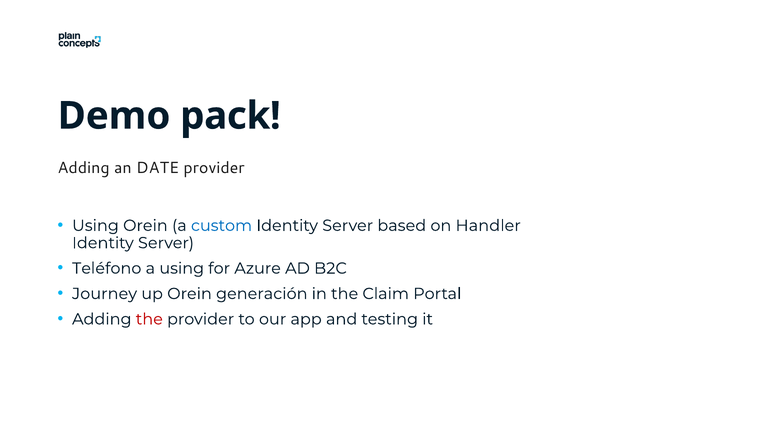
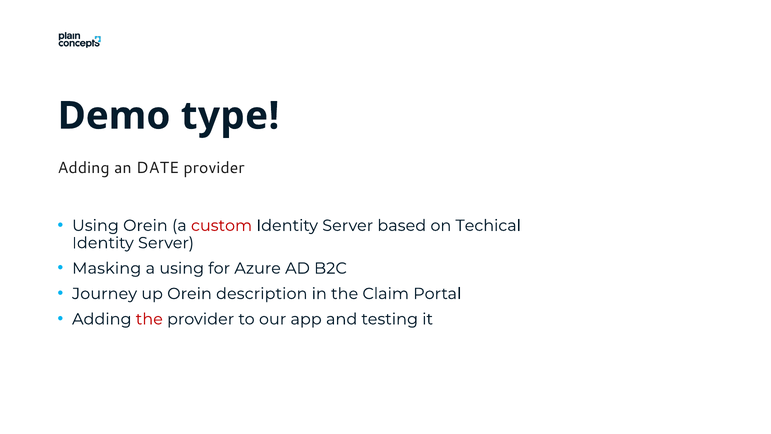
pack: pack -> type
custom colour: blue -> red
Handler: Handler -> Techical
Teléfono: Teléfono -> Masking
generación: generación -> description
